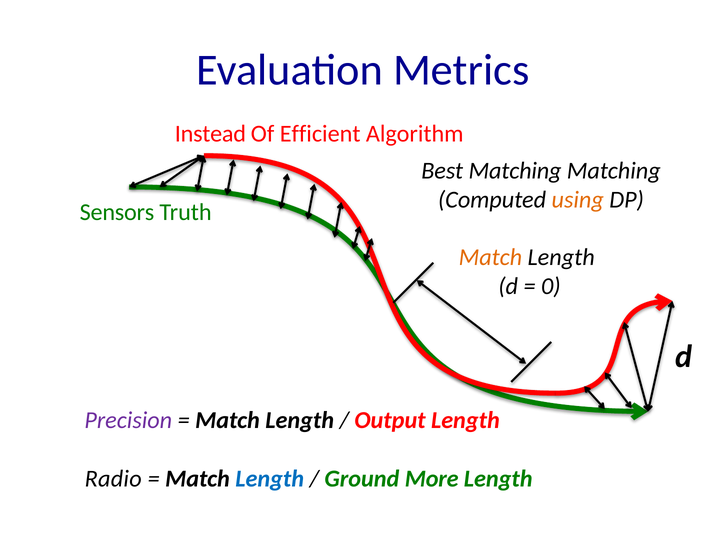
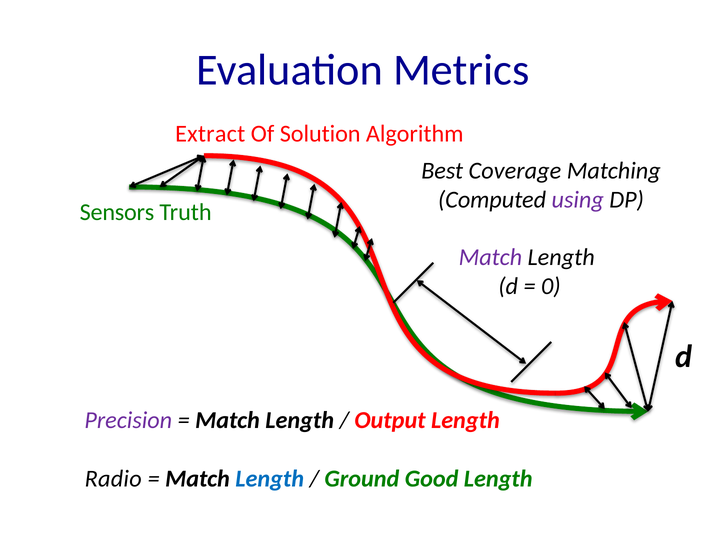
Instead: Instead -> Extract
Efficient: Efficient -> Solution
Best Matching: Matching -> Coverage
using colour: orange -> purple
Match at (490, 257) colour: orange -> purple
More: More -> Good
